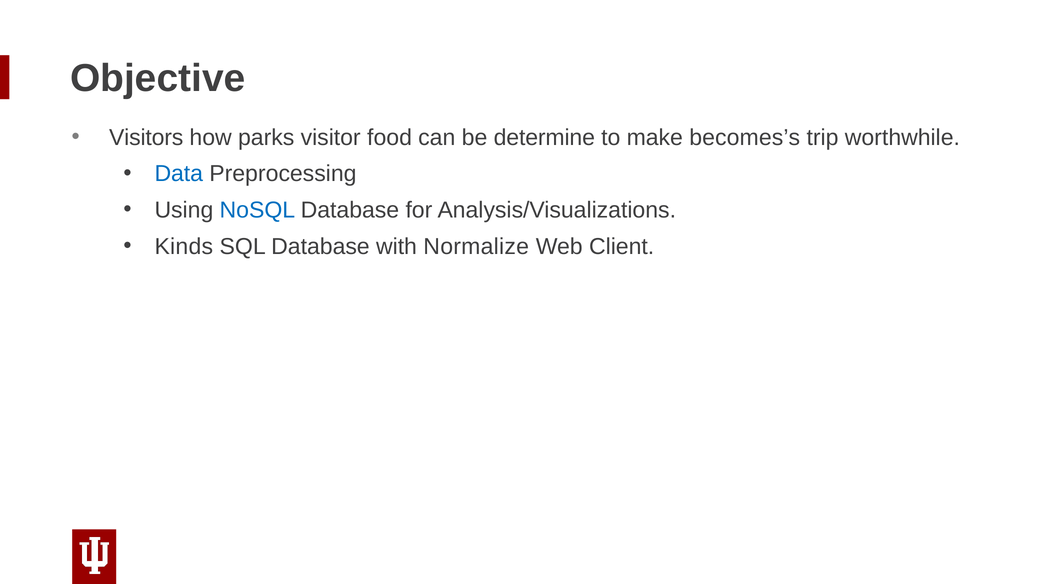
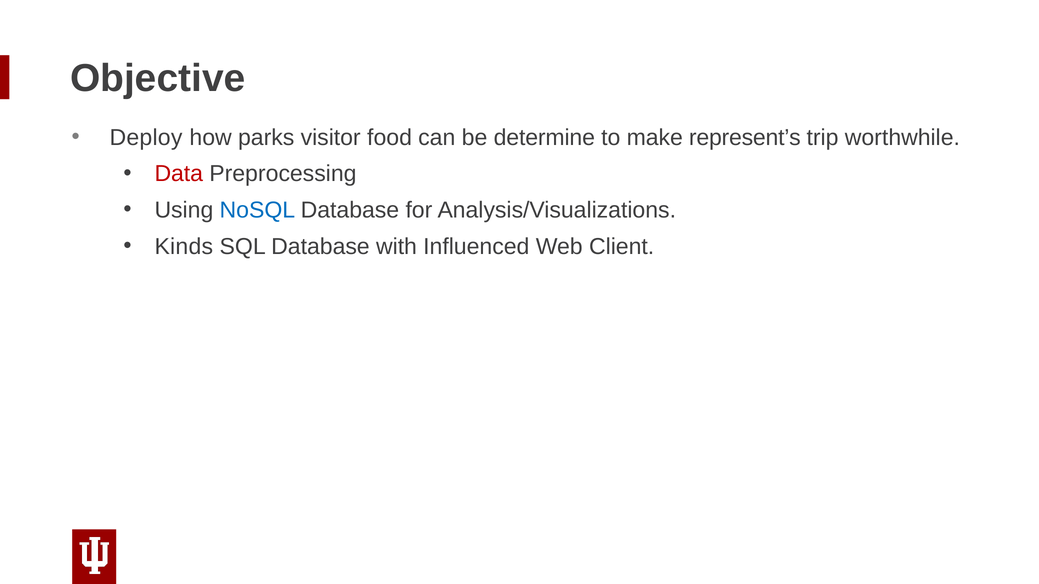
Visitors: Visitors -> Deploy
becomes’s: becomes’s -> represent’s
Data colour: blue -> red
Normalize: Normalize -> Influenced
